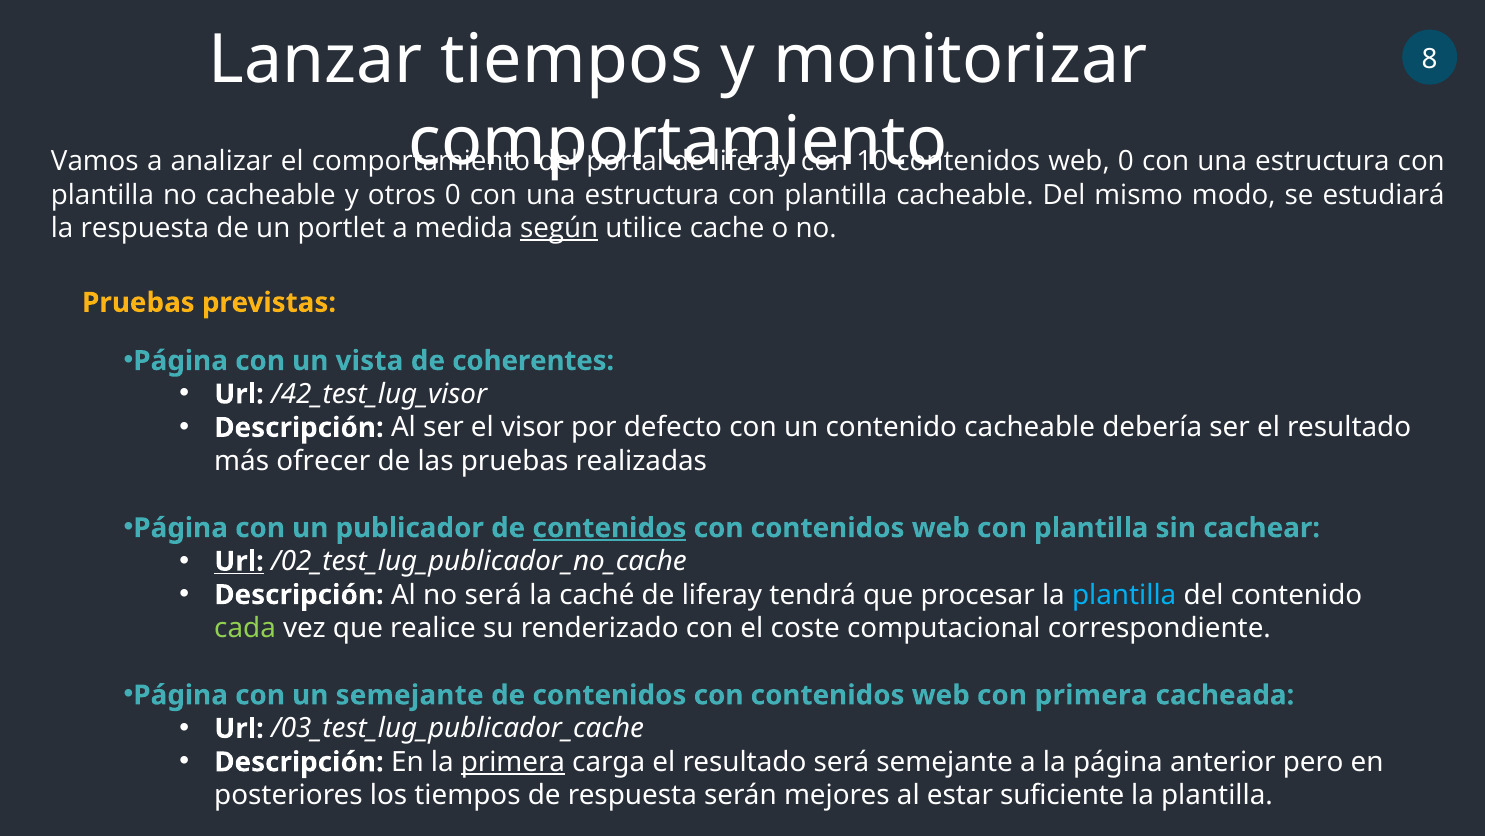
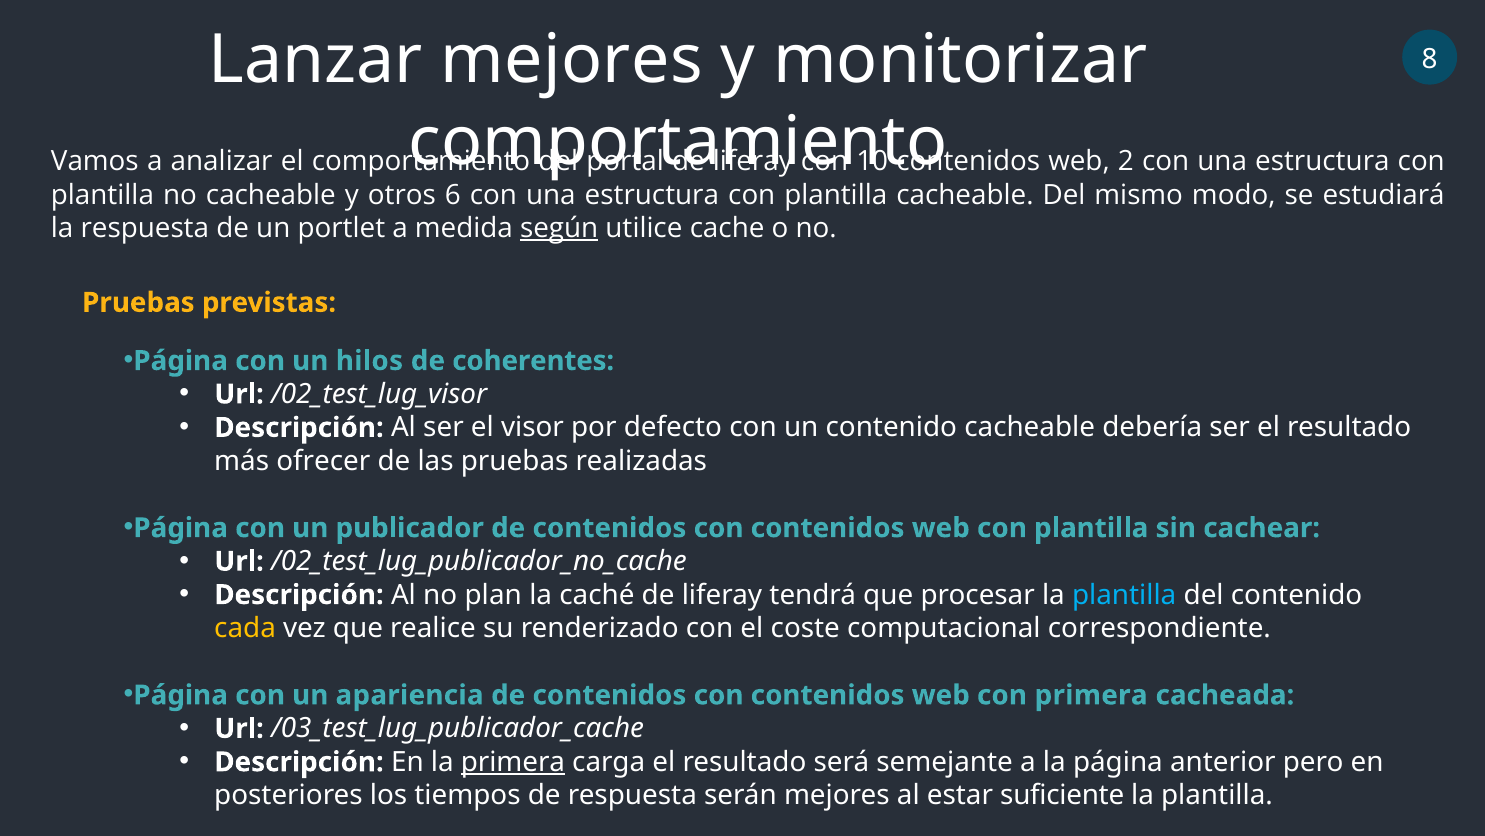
Lanzar tiempos: tiempos -> mejores
web 0: 0 -> 2
otros 0: 0 -> 6
vista: vista -> hilos
/42_test_lug_visor: /42_test_lug_visor -> /02_test_lug_visor
contenidos at (609, 528) underline: present -> none
Url at (239, 561) underline: present -> none
no será: será -> plan
cada colour: light green -> yellow
un semejante: semejante -> apariencia
